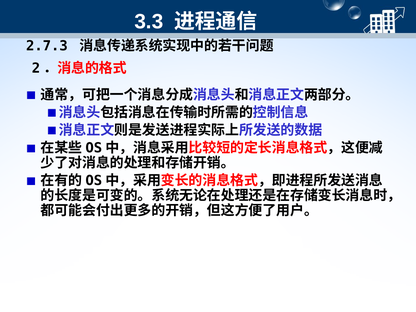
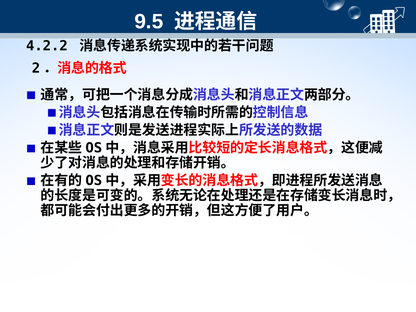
3.3: 3.3 -> 9.5
2.7.3: 2.7.3 -> 4.2.2
